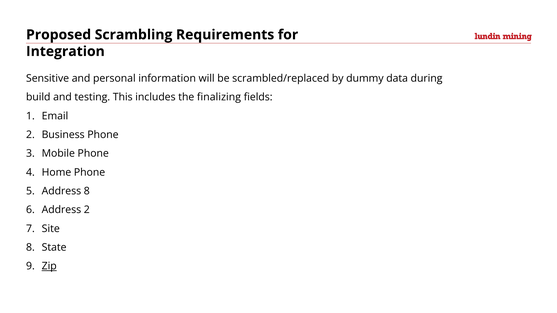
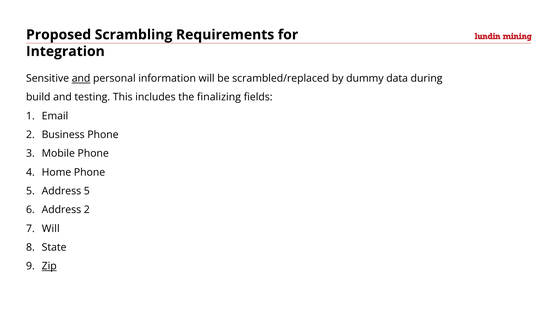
and at (81, 78) underline: none -> present
Address 8: 8 -> 5
Site at (51, 229): Site -> Will
